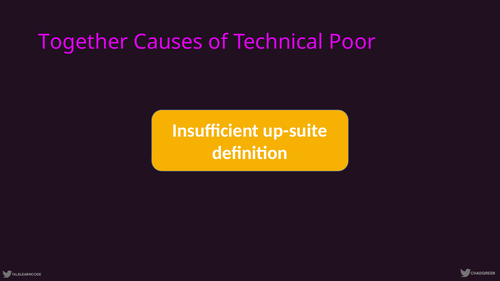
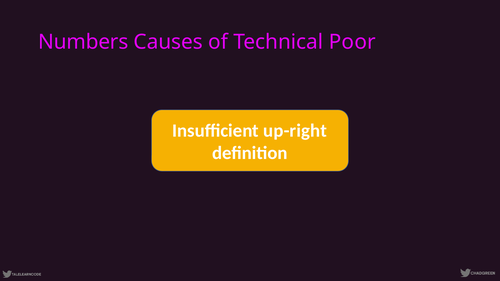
Together: Together -> Numbers
up-suite: up-suite -> up-right
